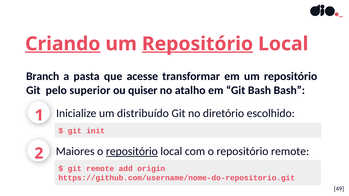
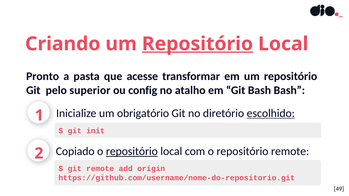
Criando underline: present -> none
Branch: Branch -> Pronto
quiser: quiser -> config
distribuído: distribuído -> obrigatório
escolhido underline: none -> present
Maiores: Maiores -> Copiado
